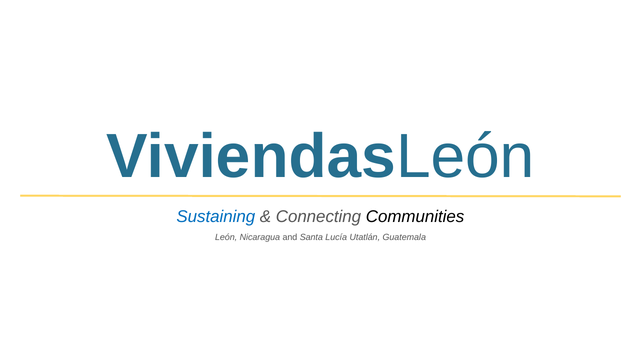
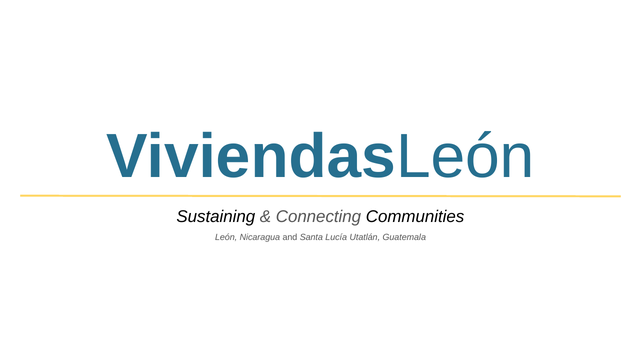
Sustaining colour: blue -> black
